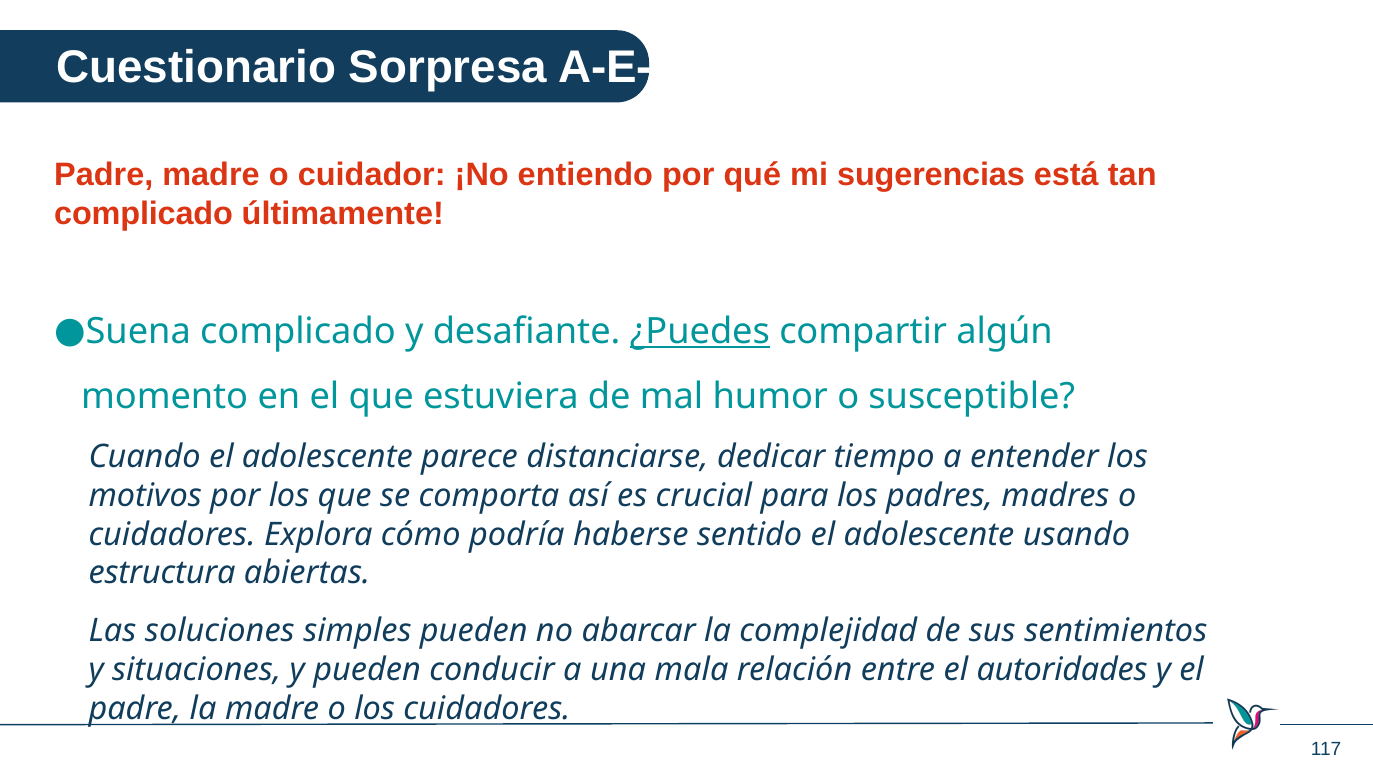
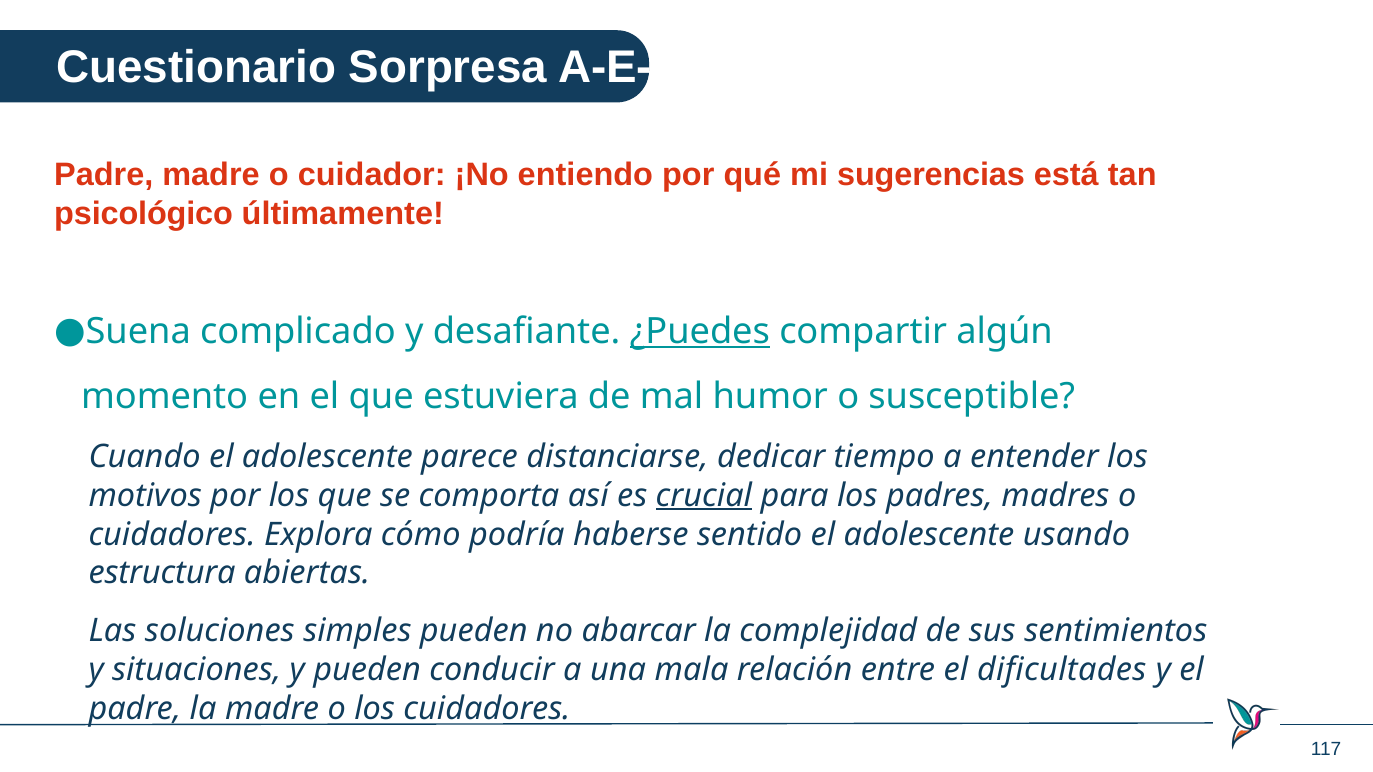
complicado at (144, 213): complicado -> psicológico
crucial underline: none -> present
autoridades: autoridades -> dificultades
